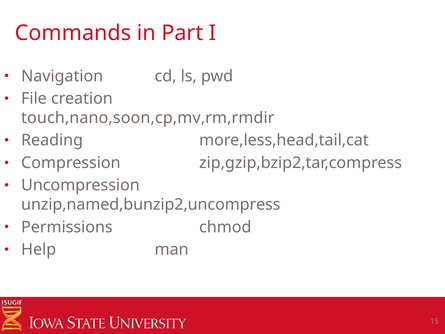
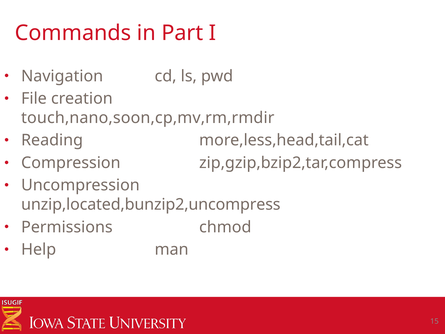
unzip,named,bunzip2,uncompress: unzip,named,bunzip2,uncompress -> unzip,located,bunzip2,uncompress
